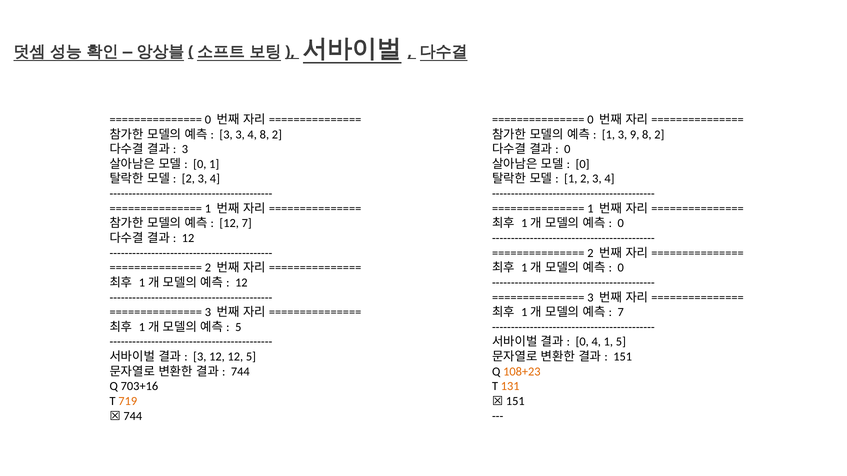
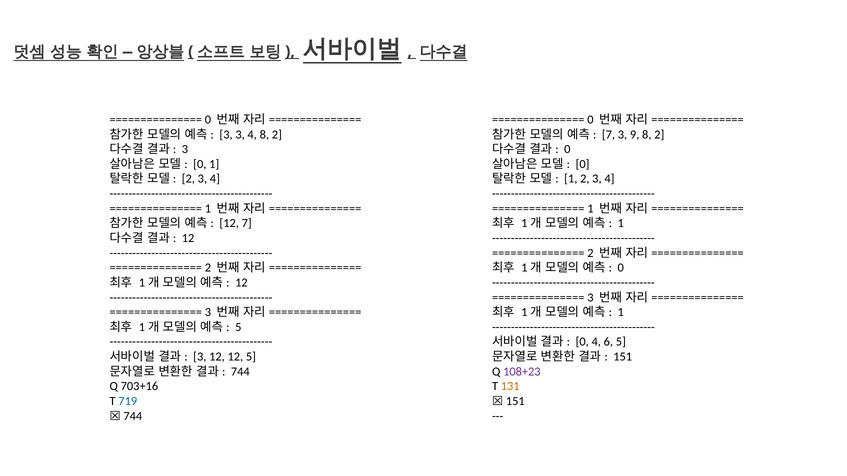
1 at (608, 135): 1 -> 7
0 at (621, 224): 0 -> 1
7 at (621, 313): 7 -> 1
4 1: 1 -> 6
108+23 colour: orange -> purple
719 colour: orange -> blue
